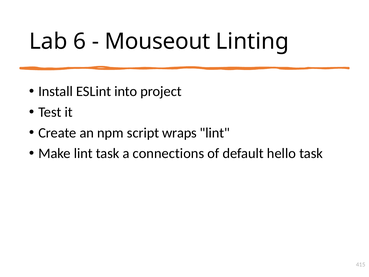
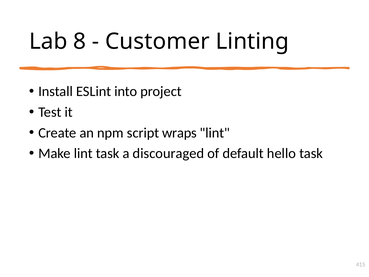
6: 6 -> 8
Mouseout: Mouseout -> Customer
connections: connections -> discouraged
